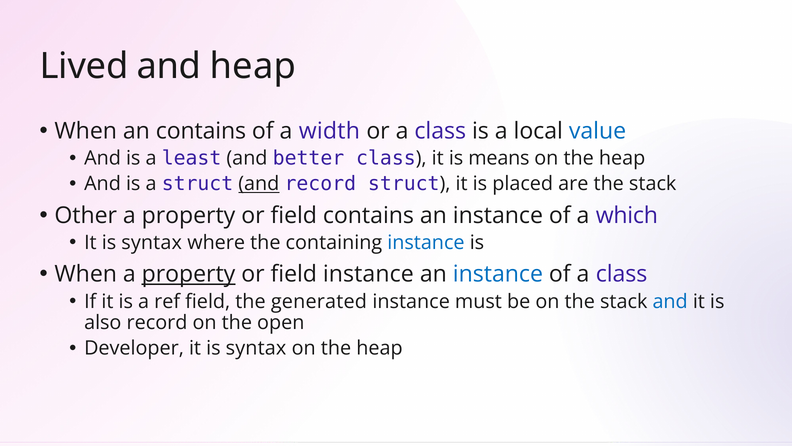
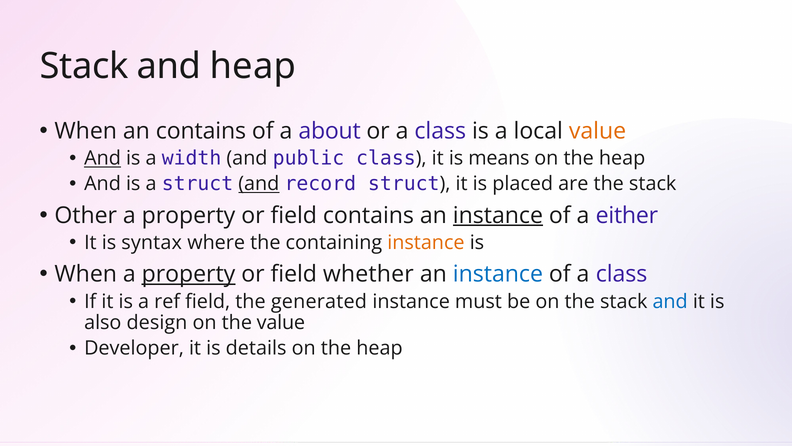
Lived at (84, 66): Lived -> Stack
width: width -> about
value at (598, 131) colour: blue -> orange
And at (103, 158) underline: none -> present
least: least -> width
better: better -> public
instance at (498, 215) underline: none -> present
which: which -> either
instance at (426, 242) colour: blue -> orange
field instance: instance -> whether
also record: record -> design
the open: open -> value
syntax at (256, 348): syntax -> details
